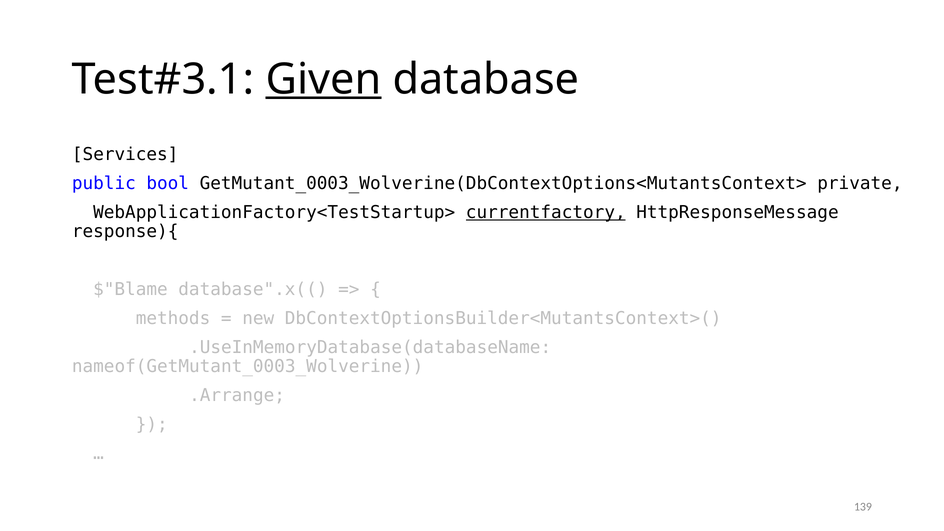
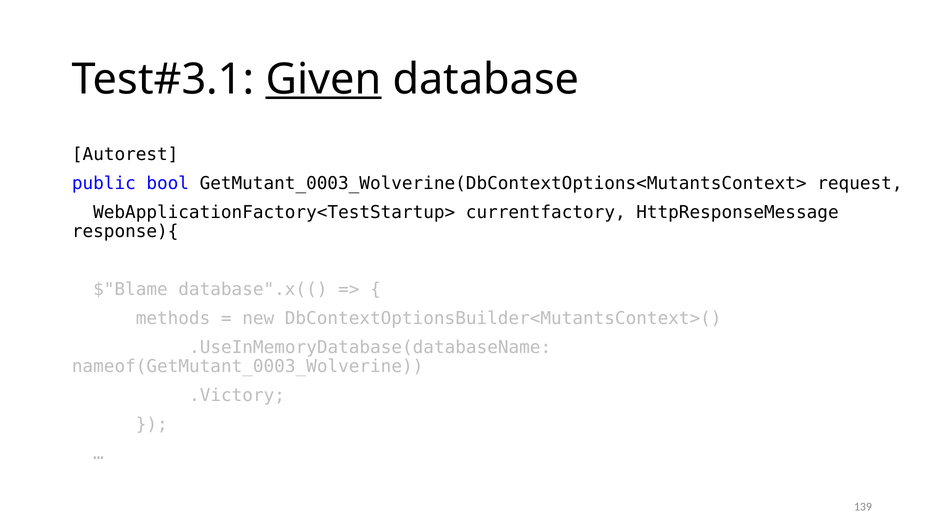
Services: Services -> Autorest
private: private -> request
currentfactory underline: present -> none
.Arrange: .Arrange -> .Victory
